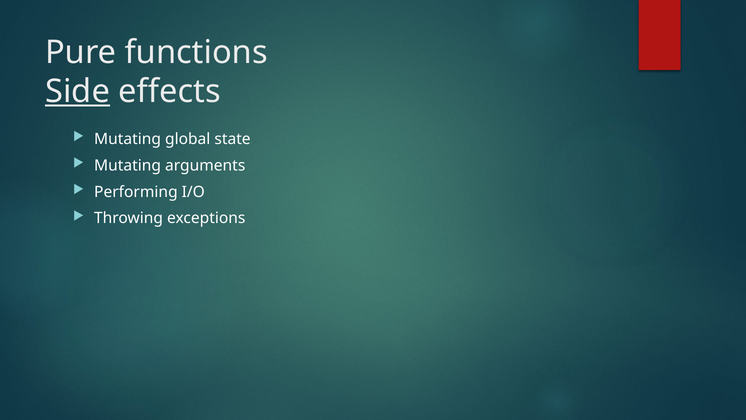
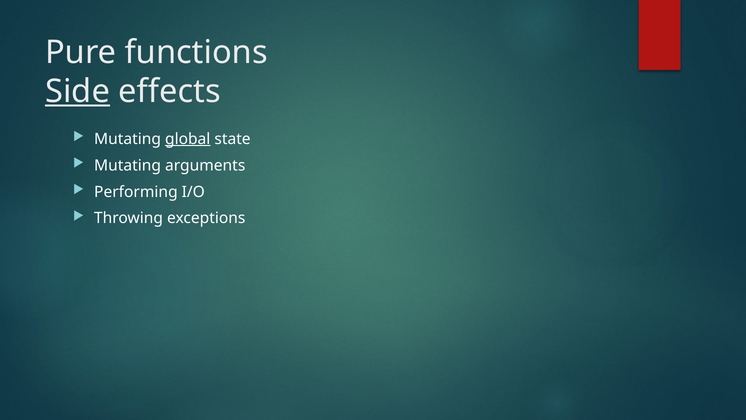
global underline: none -> present
